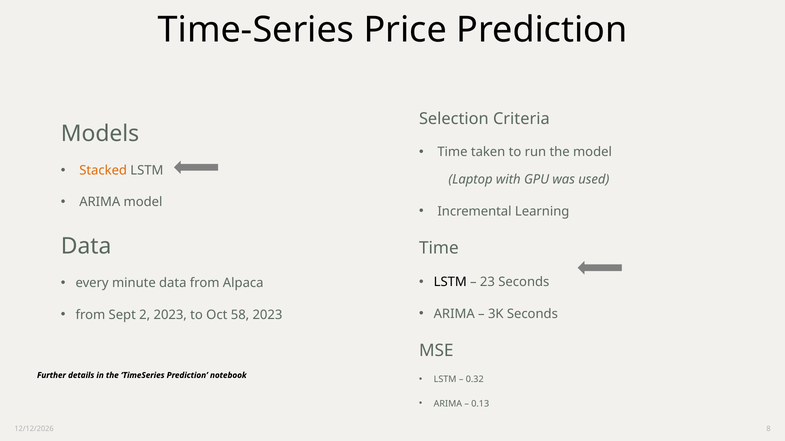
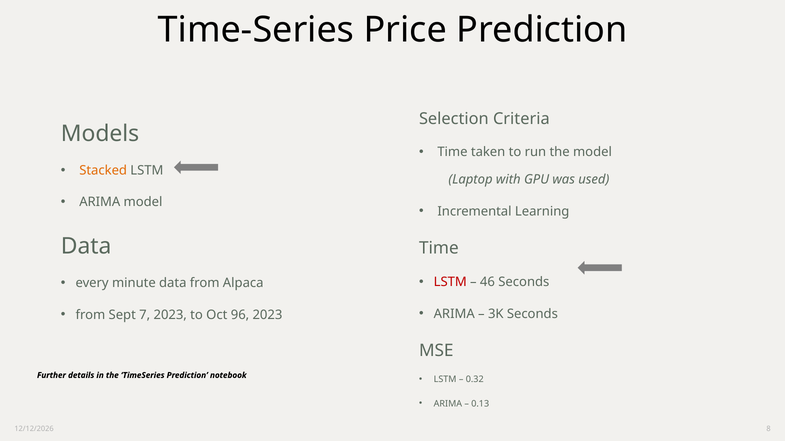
LSTM at (450, 282) colour: black -> red
23: 23 -> 46
2: 2 -> 7
58: 58 -> 96
